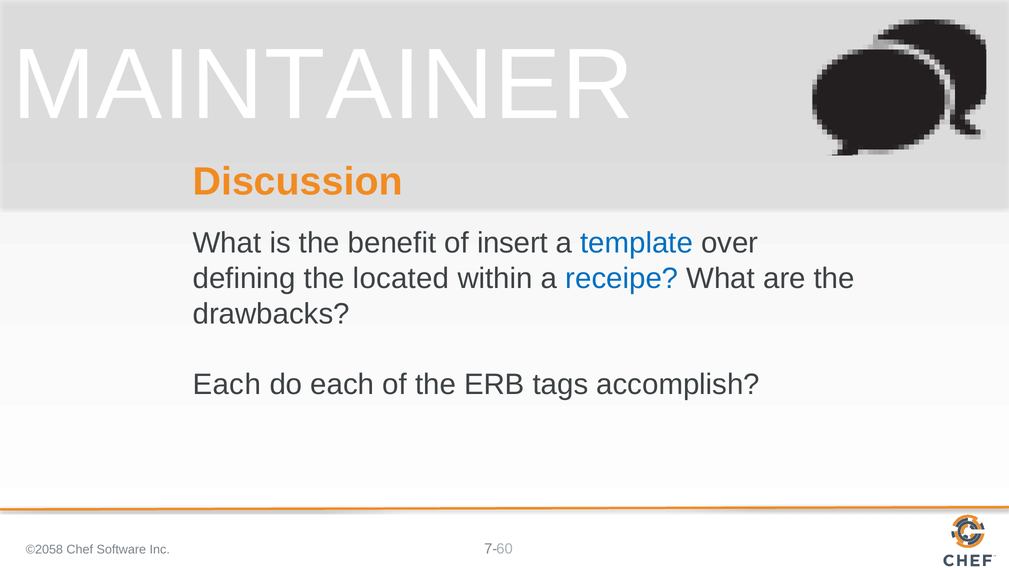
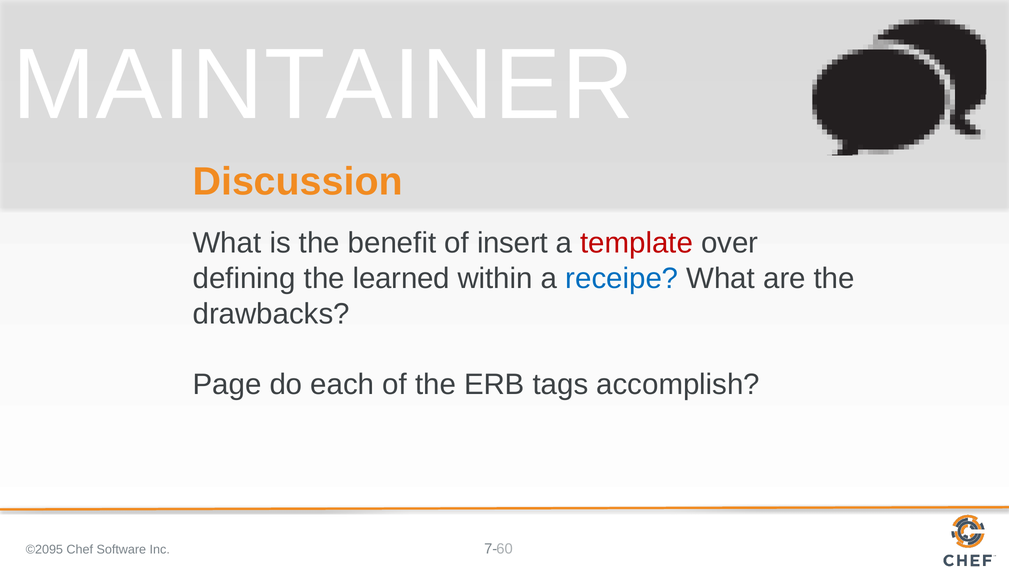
template colour: blue -> red
located: located -> learned
Each at (227, 384): Each -> Page
©2058: ©2058 -> ©2095
